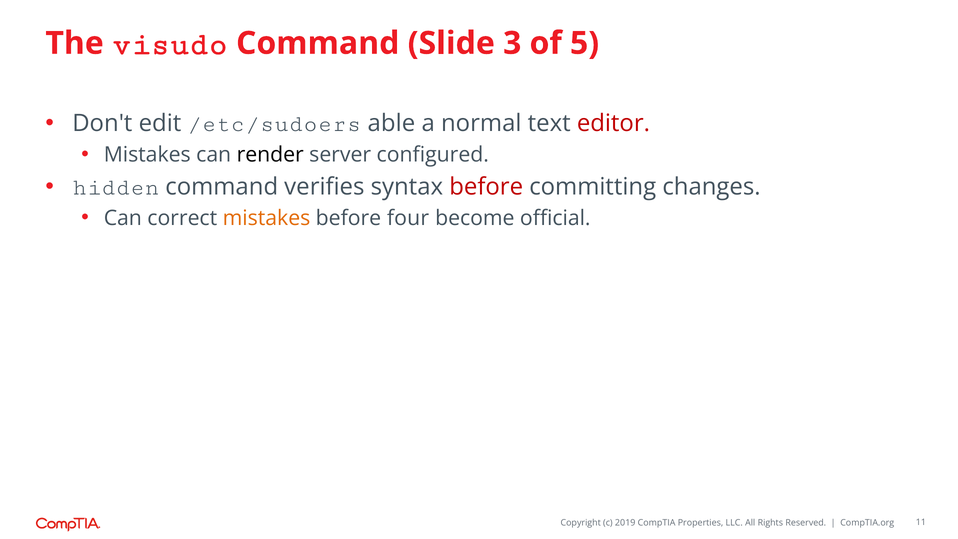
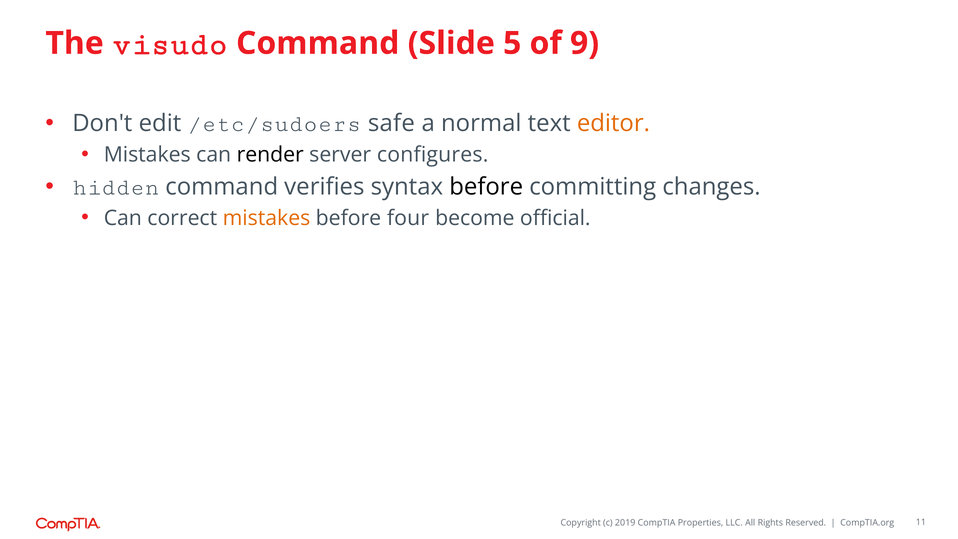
3: 3 -> 5
5: 5 -> 9
able: able -> safe
editor colour: red -> orange
configured: configured -> configures
before at (486, 187) colour: red -> black
